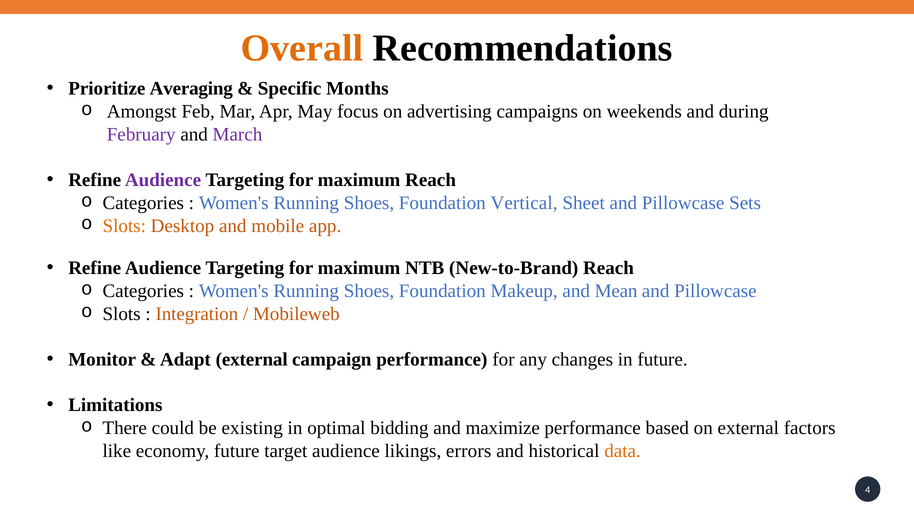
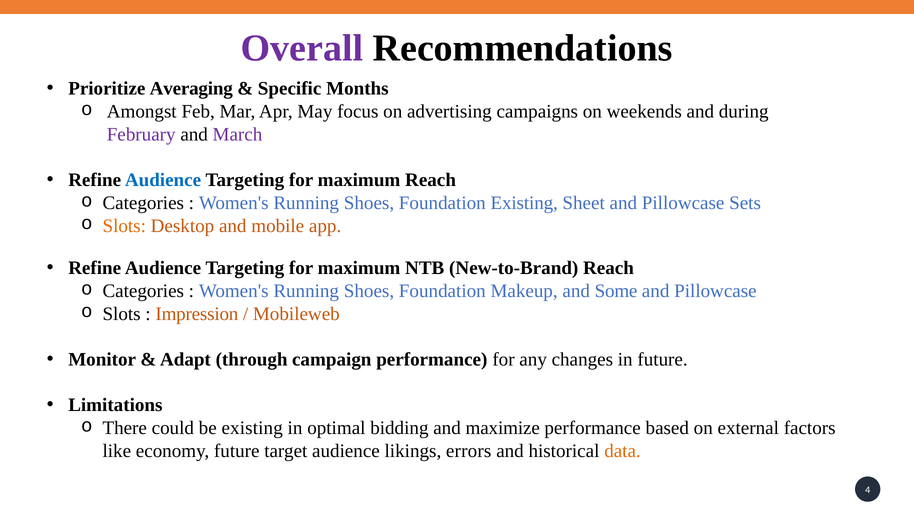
Overall colour: orange -> purple
Audience at (163, 180) colour: purple -> blue
Foundation Vertical: Vertical -> Existing
Mean: Mean -> Some
Integration: Integration -> Impression
Adapt external: external -> through
